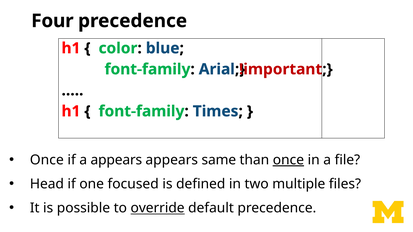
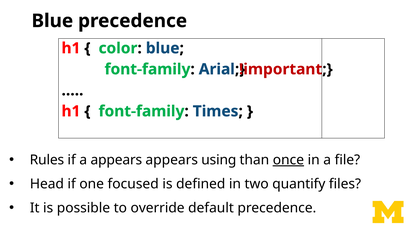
Four at (52, 21): Four -> Blue
Once at (47, 160): Once -> Rules
same: same -> using
multiple: multiple -> quantify
override underline: present -> none
